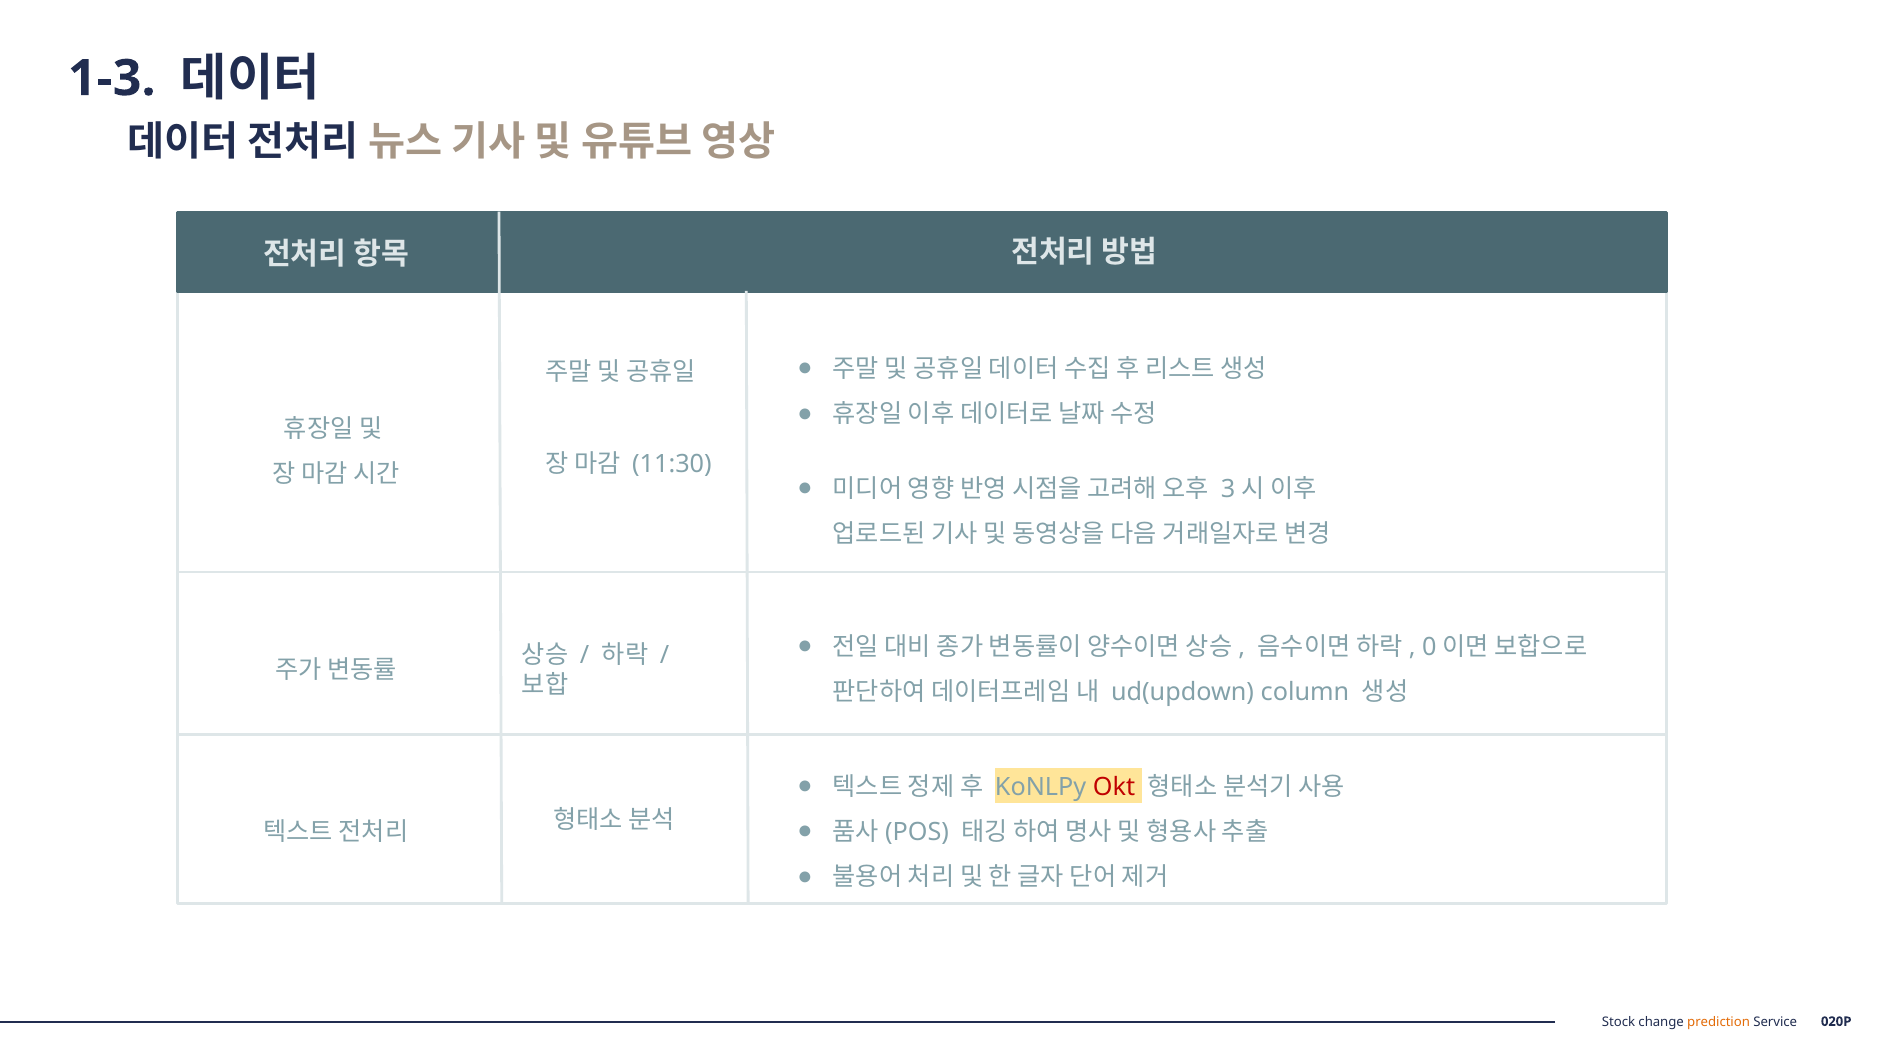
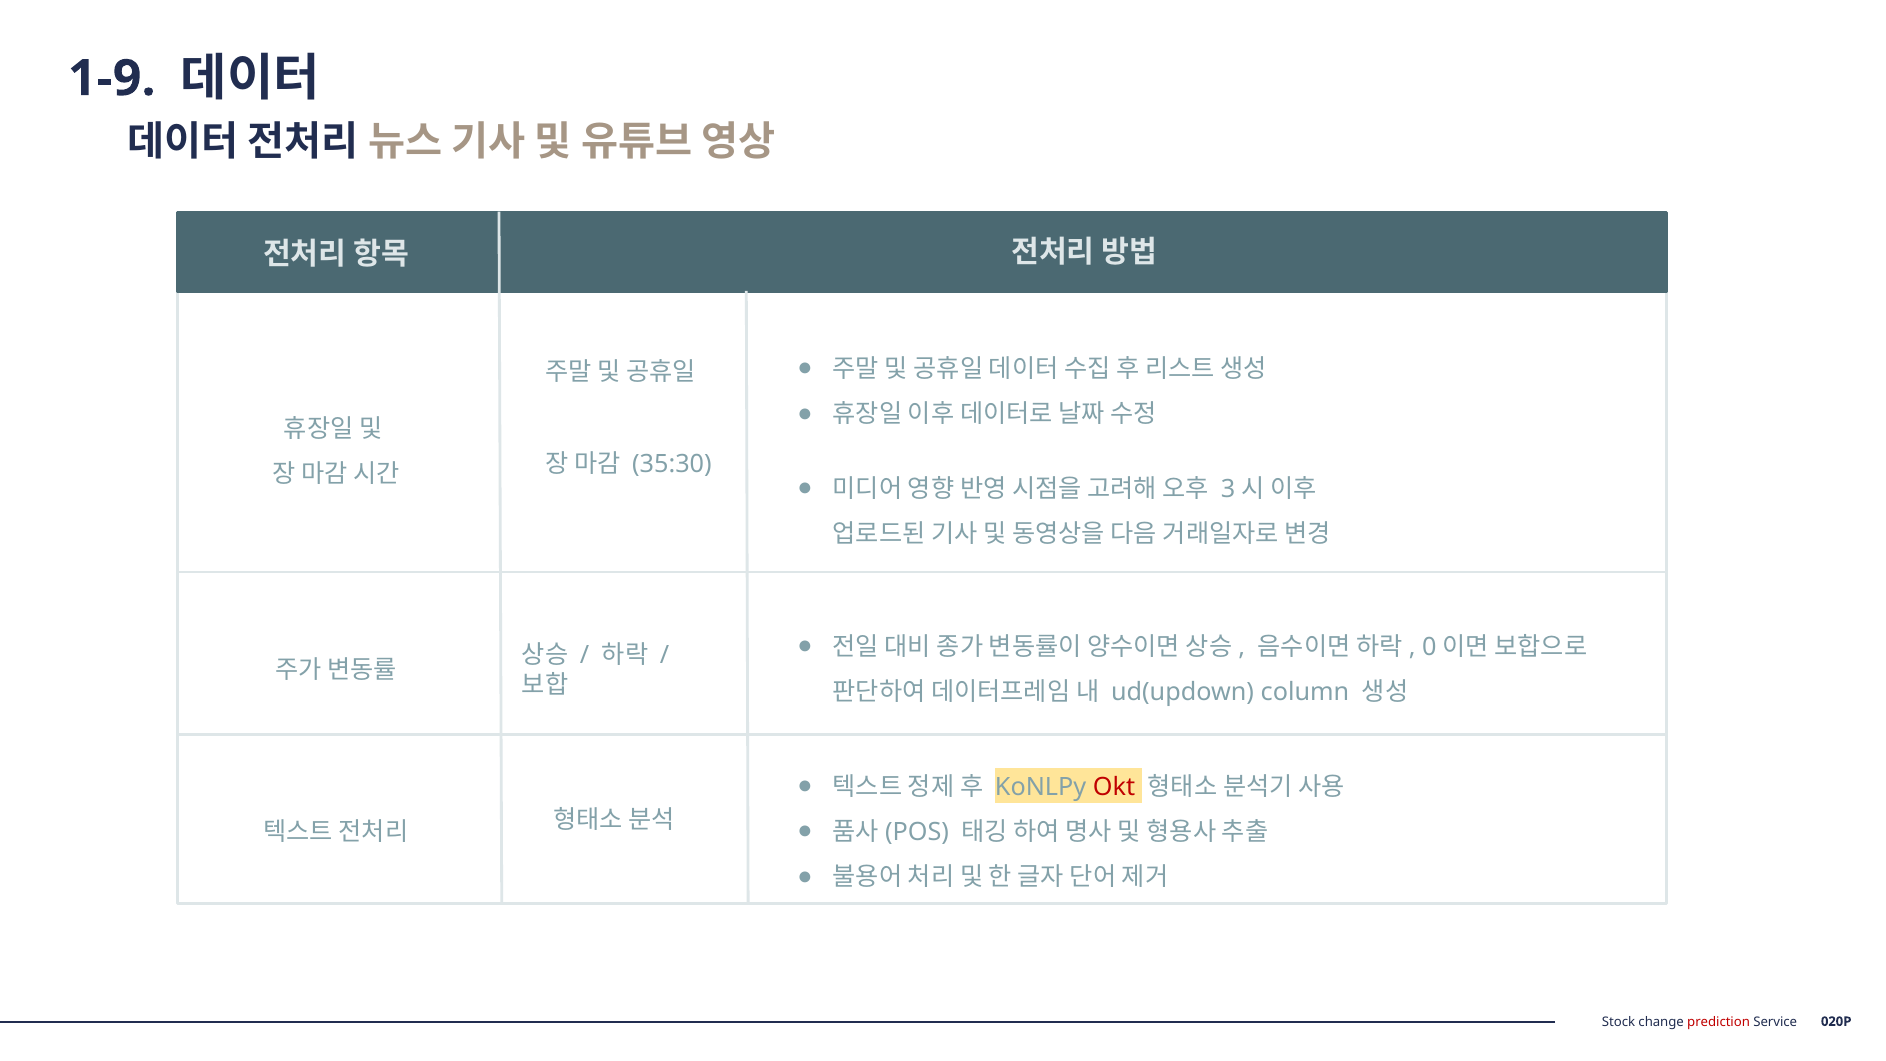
1-3: 1-3 -> 1-9
11:30: 11:30 -> 35:30
prediction colour: orange -> red
